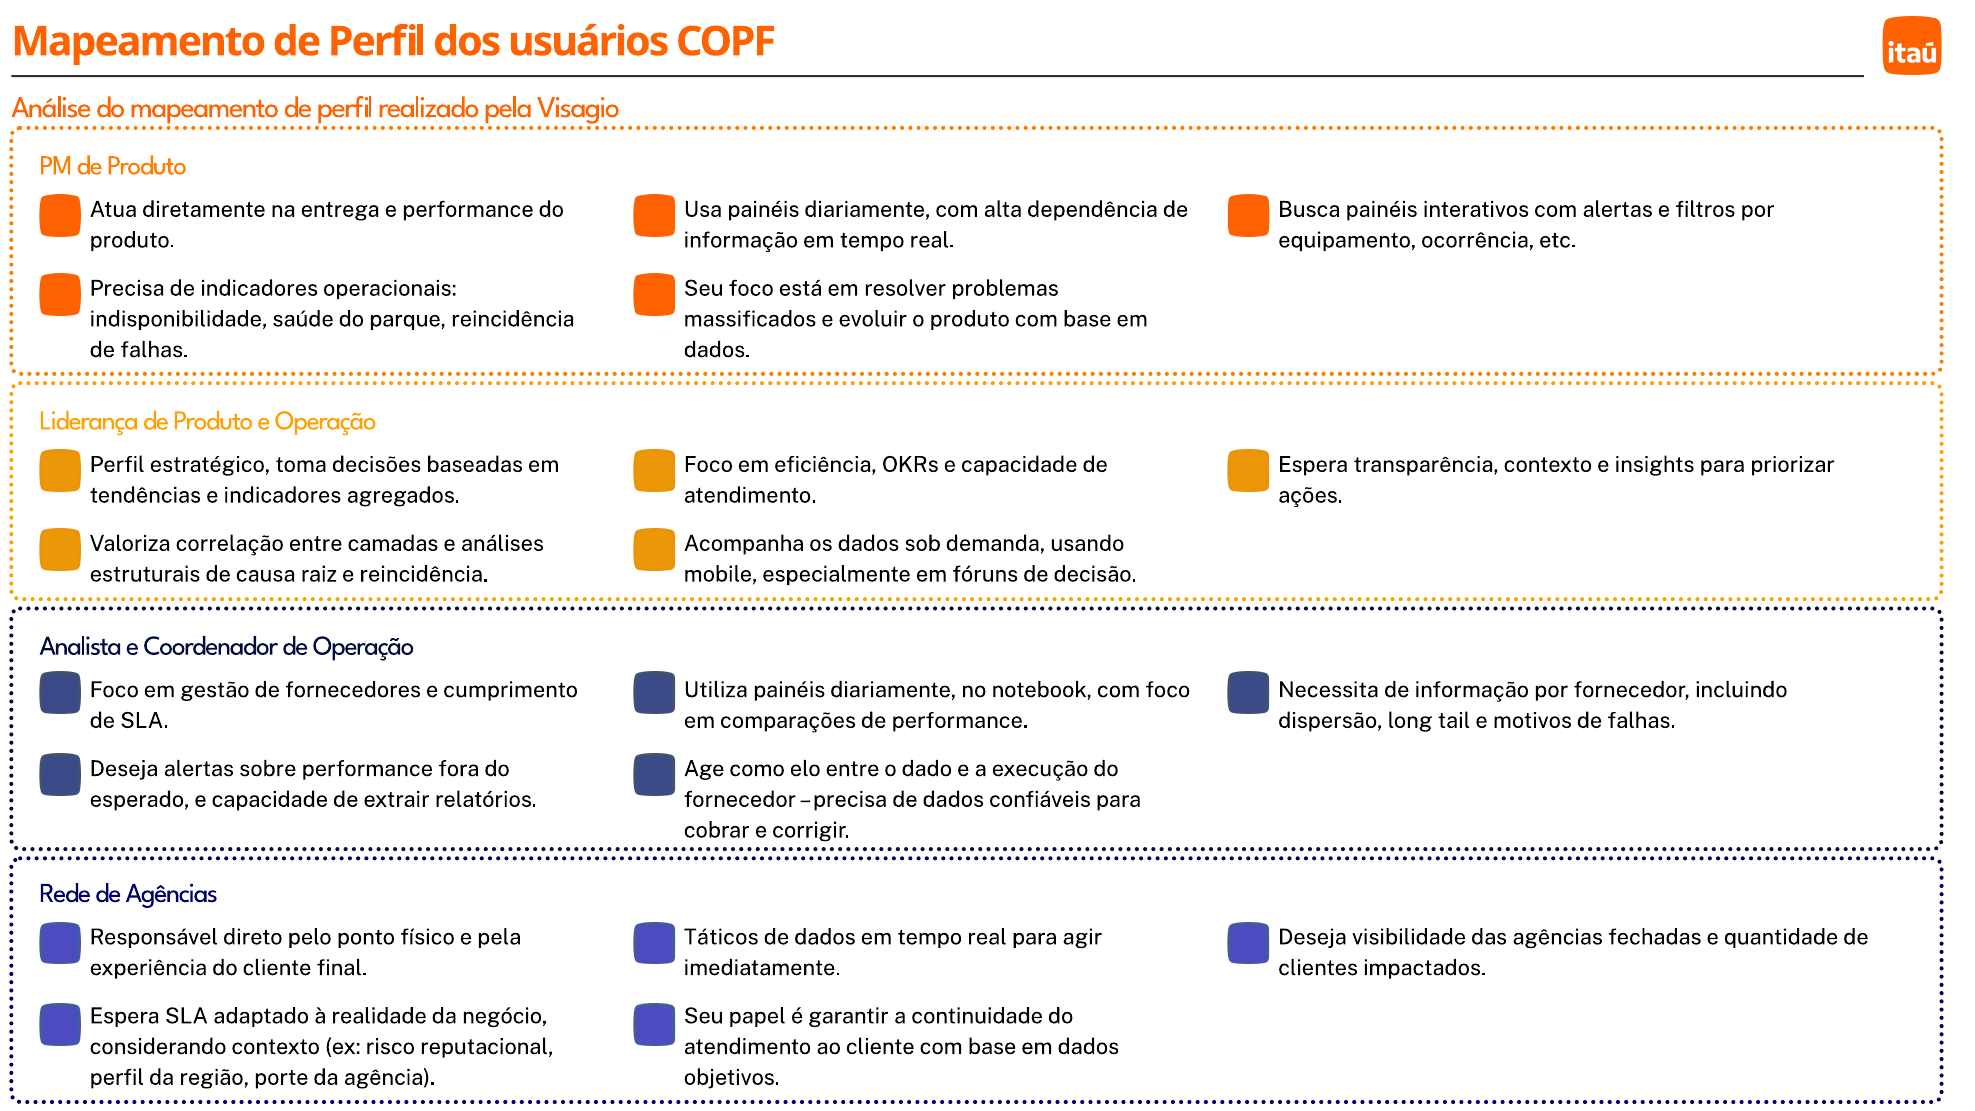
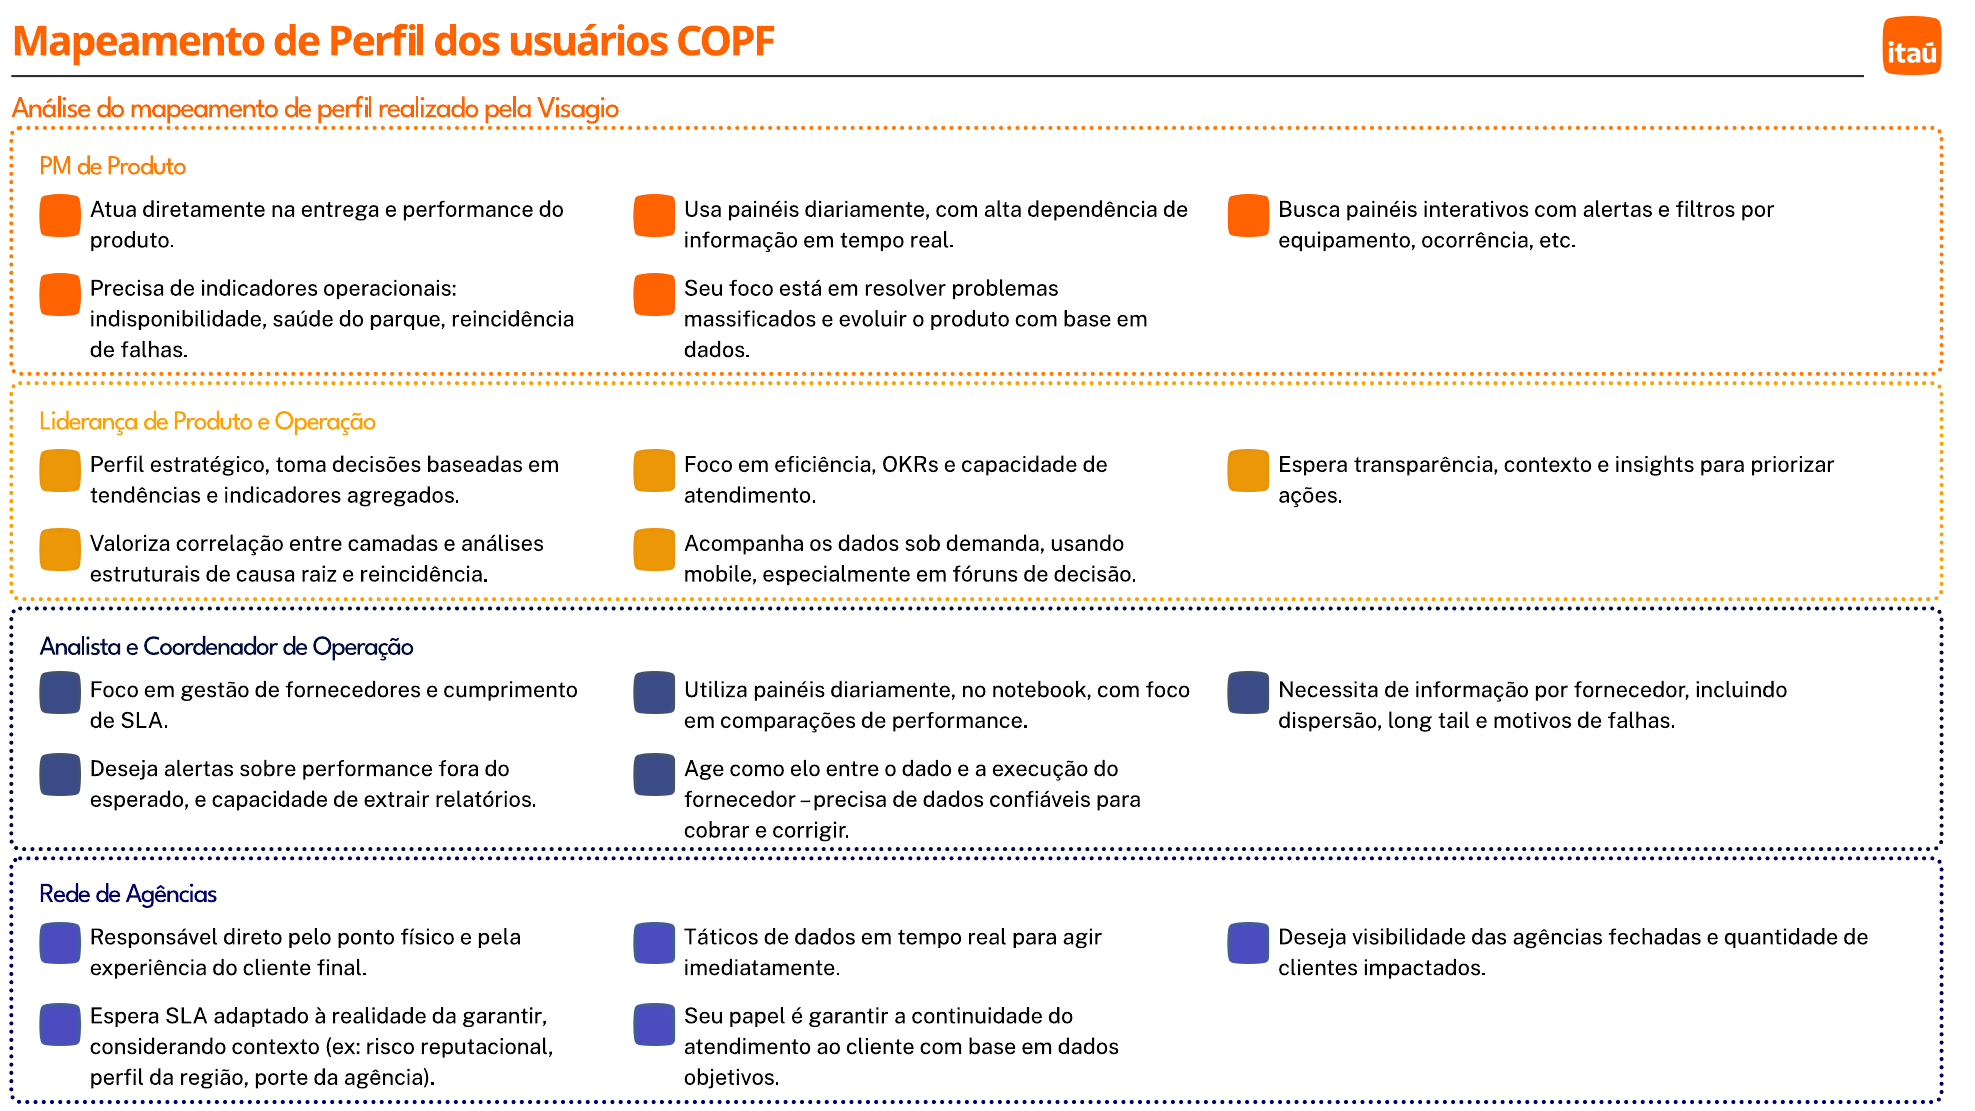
da negócio: negócio -> garantir
